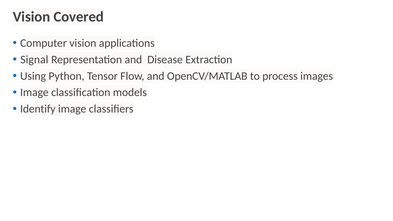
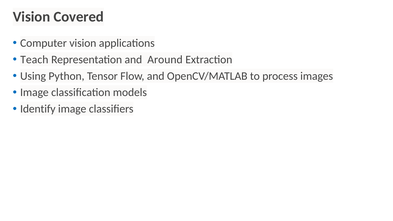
Signal: Signal -> Teach
Disease: Disease -> Around
